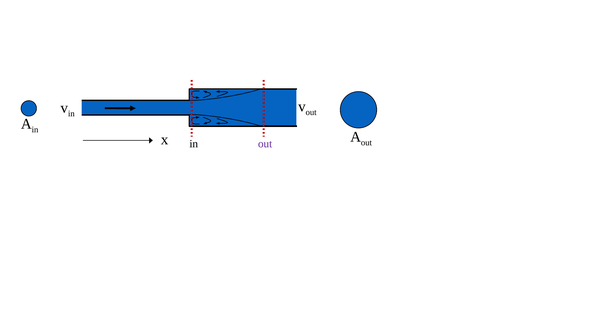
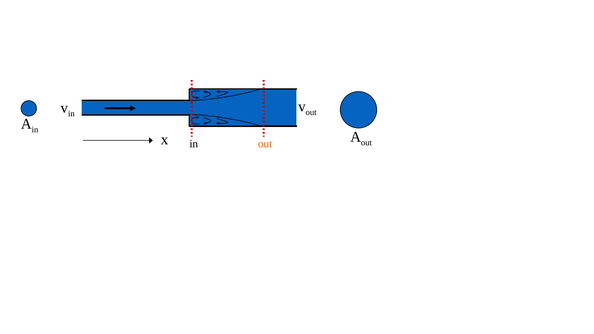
out at (265, 144) colour: purple -> orange
